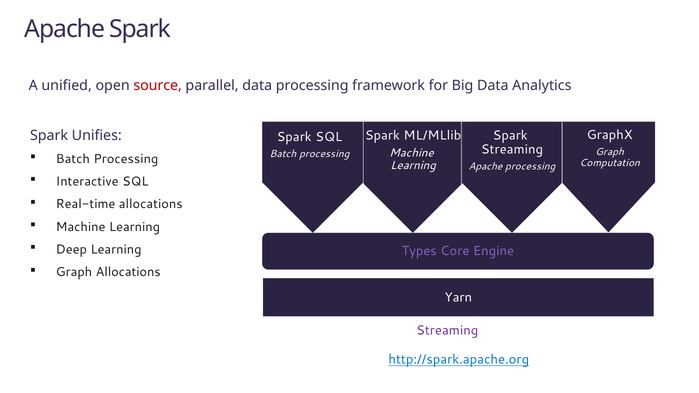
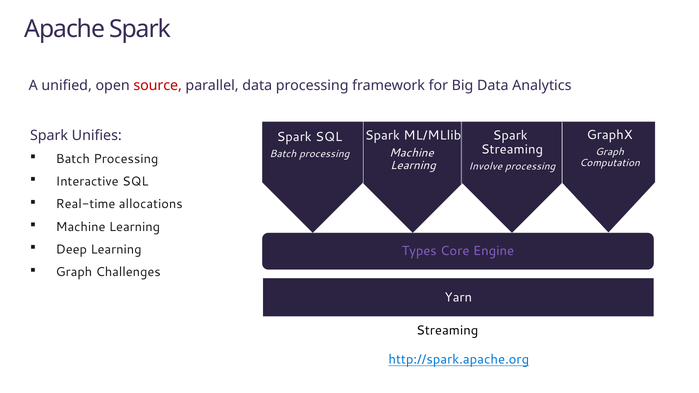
Apache at (485, 166): Apache -> Involve
Graph Allocations: Allocations -> Challenges
Streaming at (447, 331) colour: purple -> black
